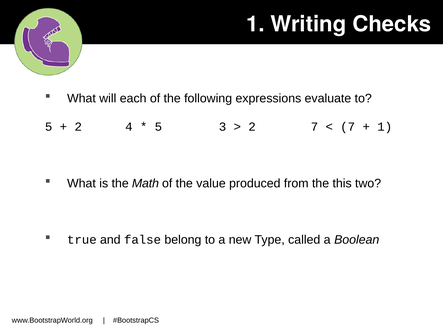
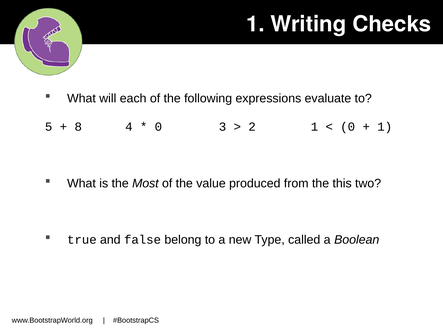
2 at (78, 127): 2 -> 8
5 at (158, 127): 5 -> 0
2 7: 7 -> 1
7 at (348, 127): 7 -> 0
Math: Math -> Most
